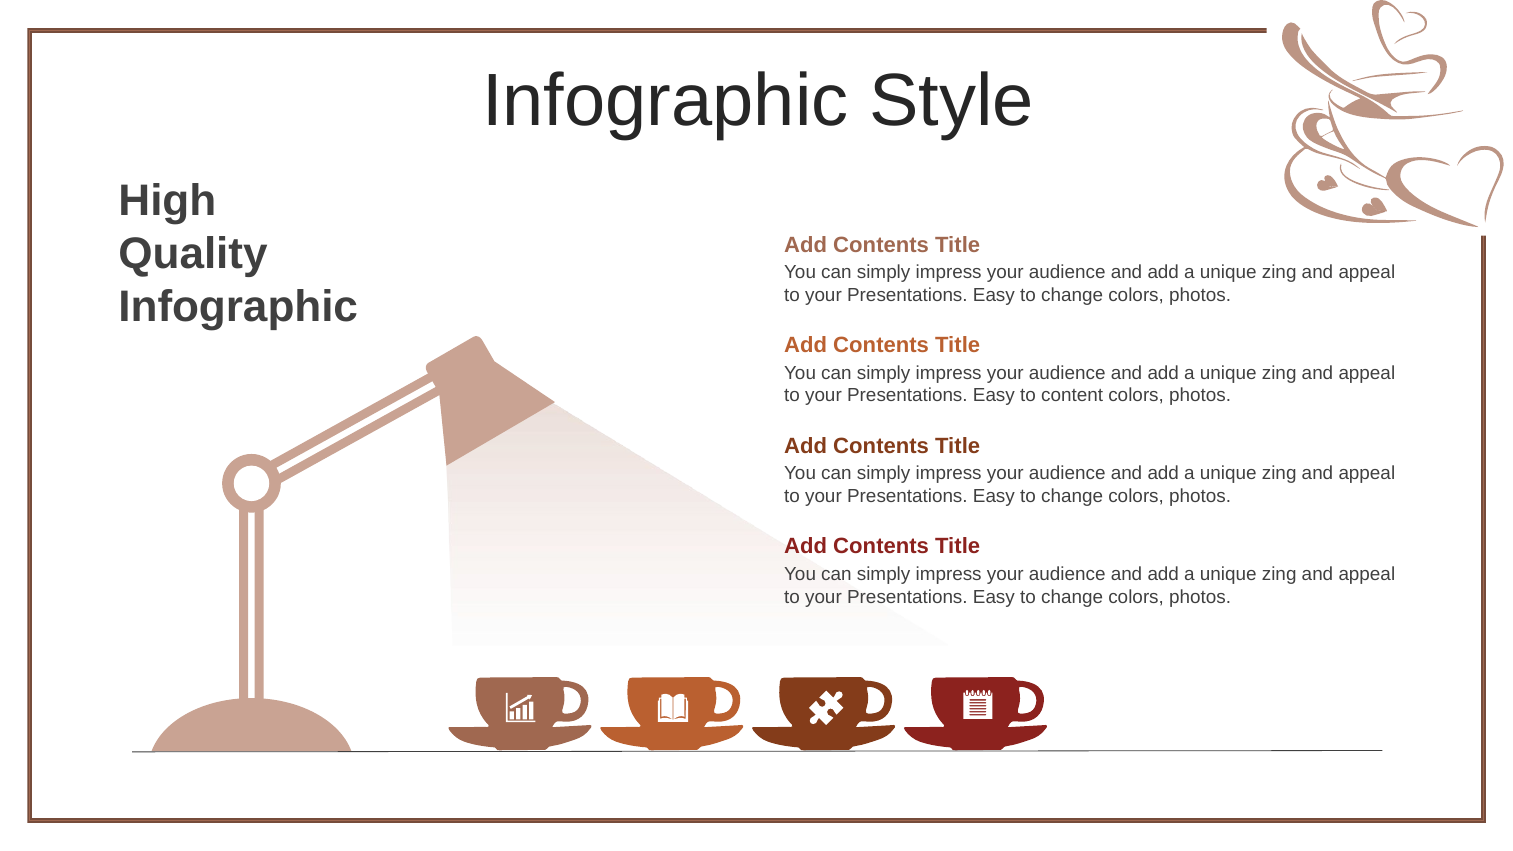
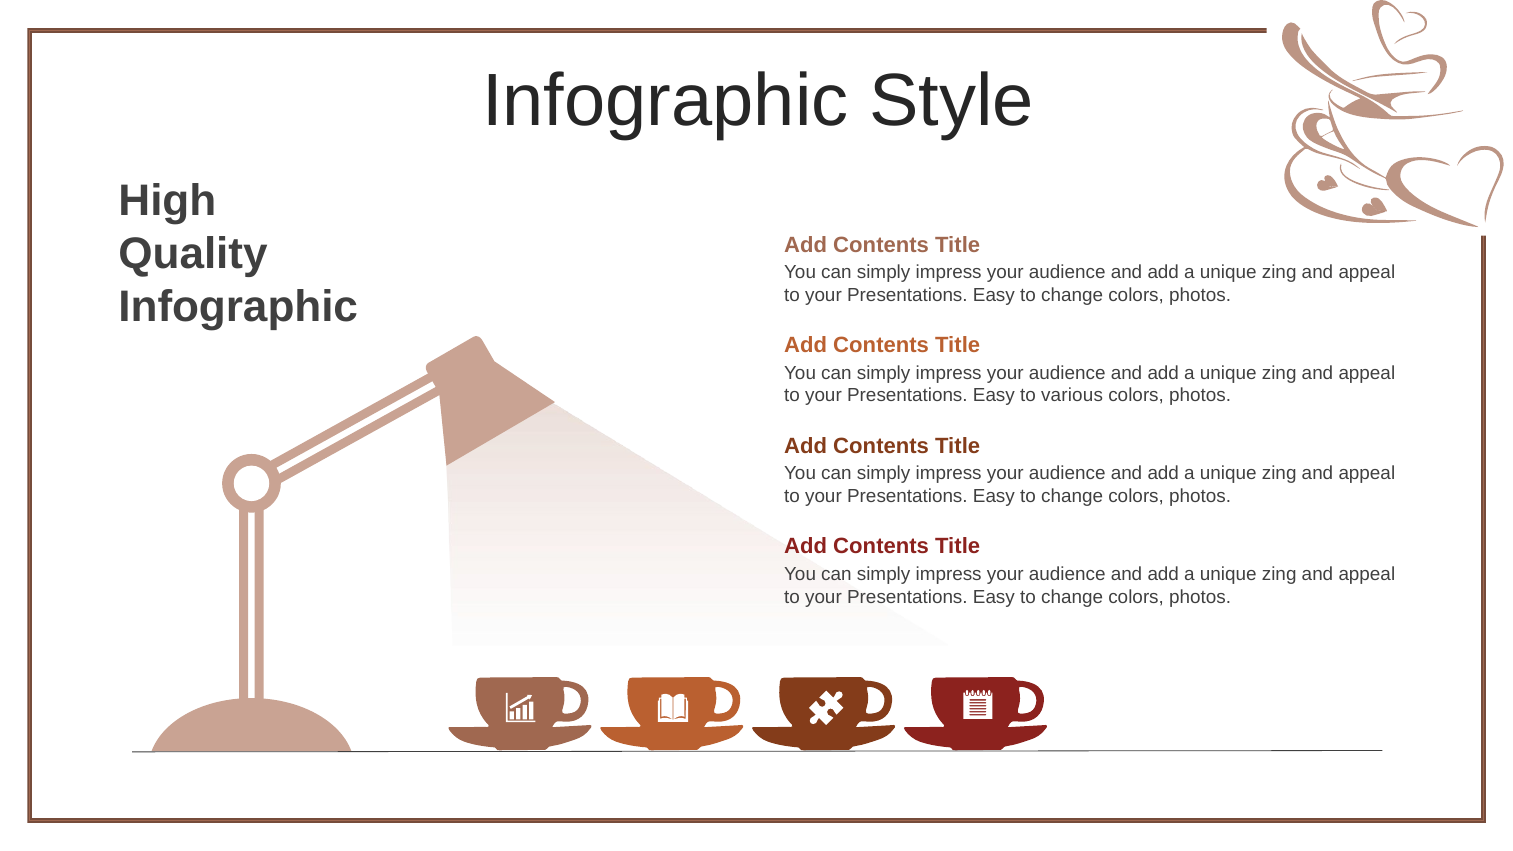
content: content -> various
